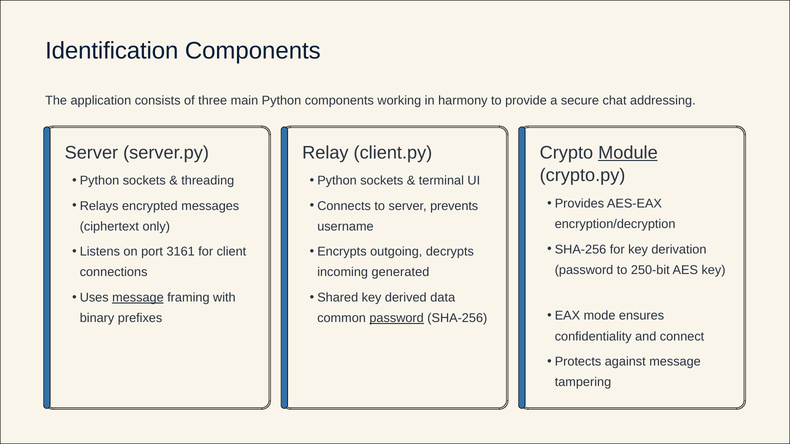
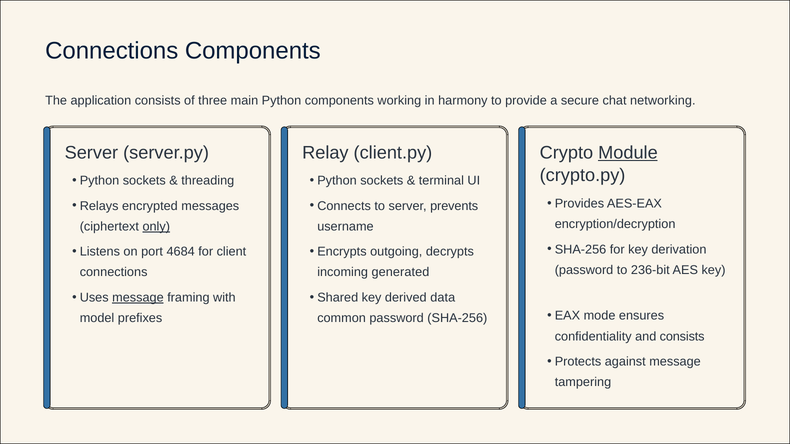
Identification at (112, 51): Identification -> Connections
addressing: addressing -> networking
only underline: none -> present
3161: 3161 -> 4684
250-bit: 250-bit -> 236-bit
binary: binary -> model
password at (397, 318) underline: present -> none
and connect: connect -> consists
